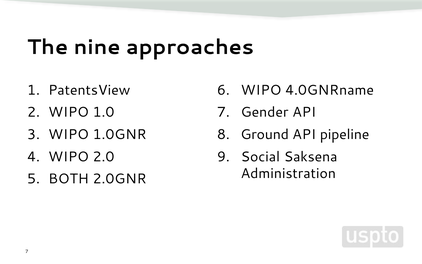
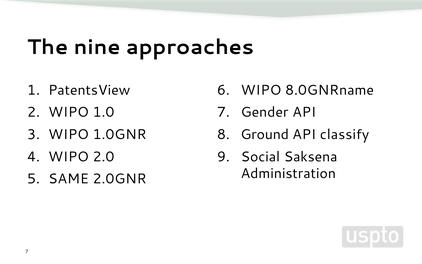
4.0GNRname: 4.0GNRname -> 8.0GNRname
pipeline: pipeline -> classify
BOTH: BOTH -> SAME
